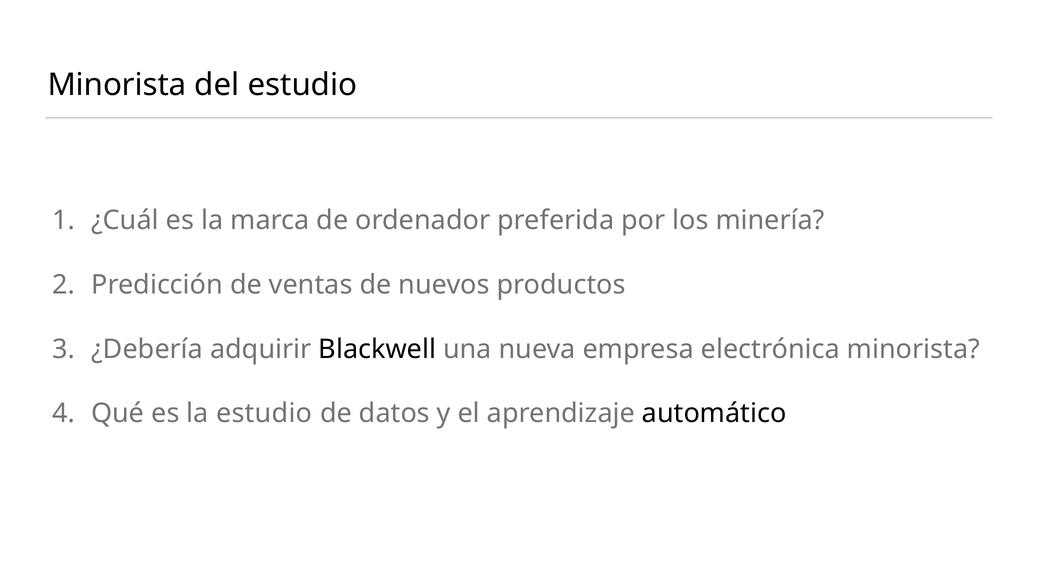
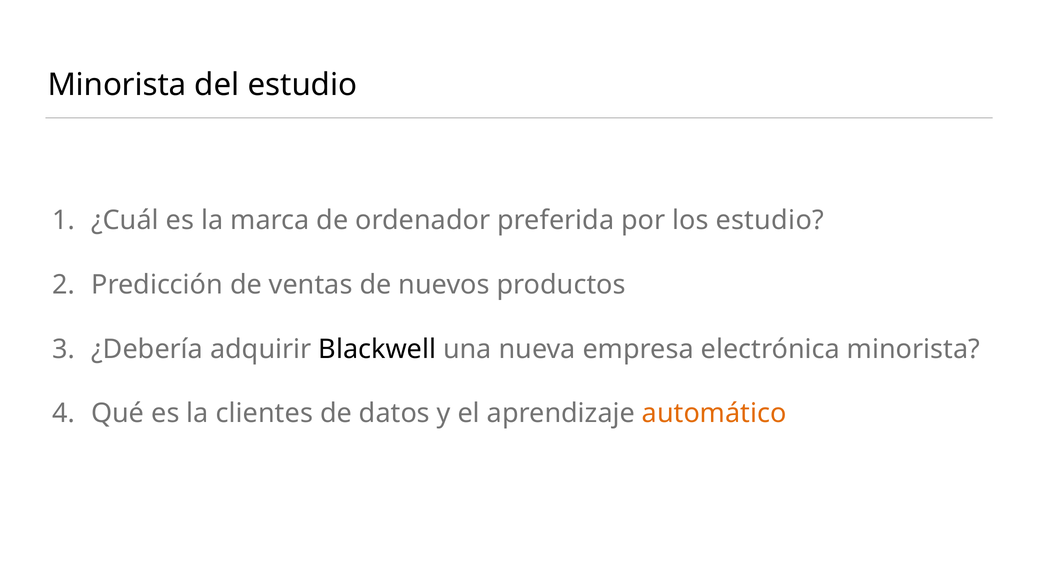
los minería: minería -> estudio
la estudio: estudio -> clientes
automático colour: black -> orange
